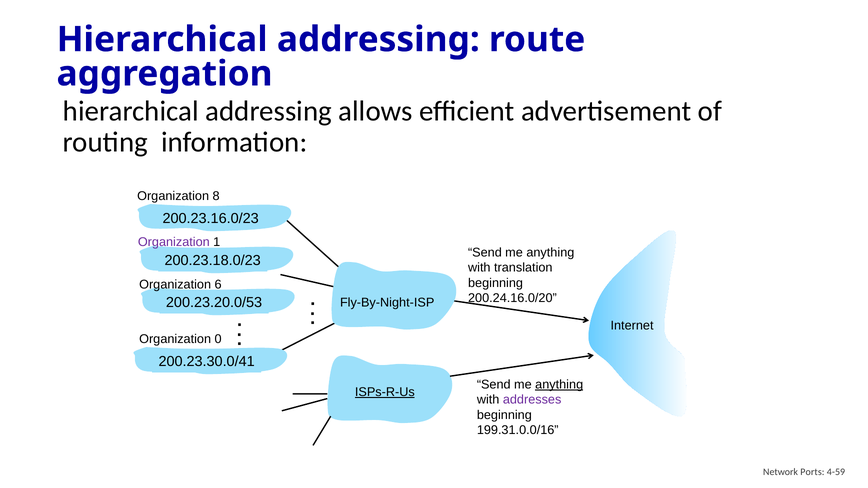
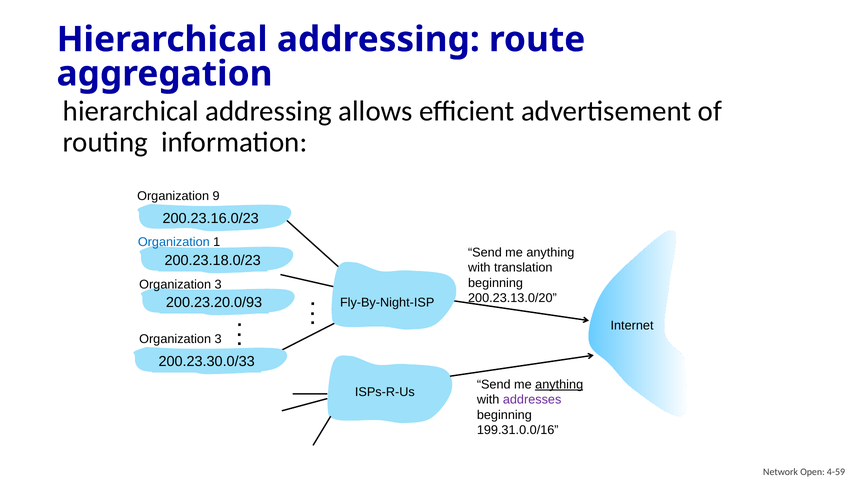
8: 8 -> 9
Organization at (174, 242) colour: purple -> blue
6 at (218, 284): 6 -> 3
200.24.16.0/20: 200.24.16.0/20 -> 200.23.13.0/20
200.23.20.0/53: 200.23.20.0/53 -> 200.23.20.0/93
0 at (218, 339): 0 -> 3
200.23.30.0/41: 200.23.30.0/41 -> 200.23.30.0/33
ISPs-R-Us underline: present -> none
Ports: Ports -> Open
